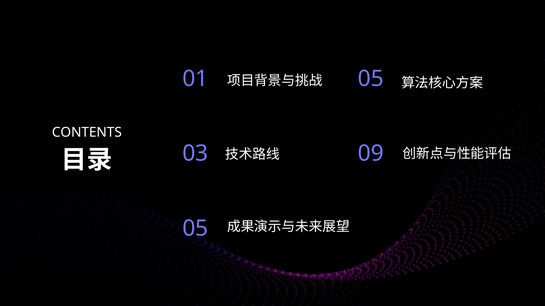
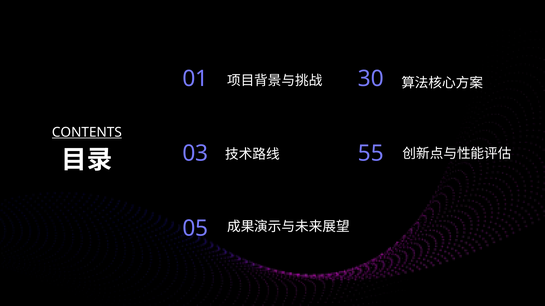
05 at (371, 79): 05 -> 30
CONTENTS underline: none -> present
09: 09 -> 55
